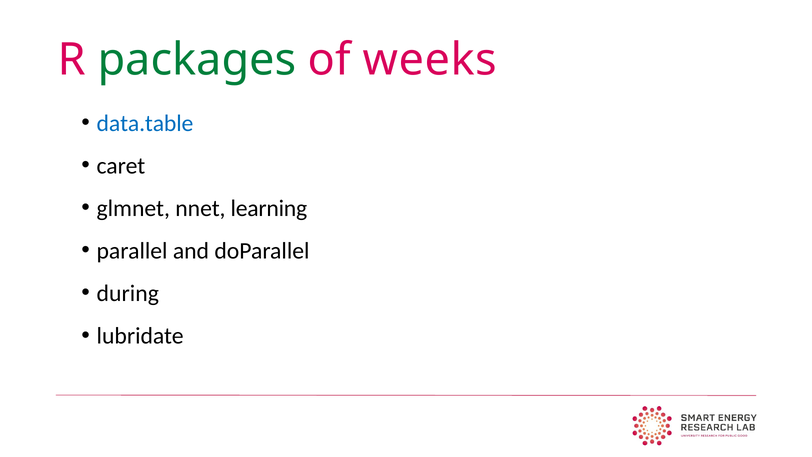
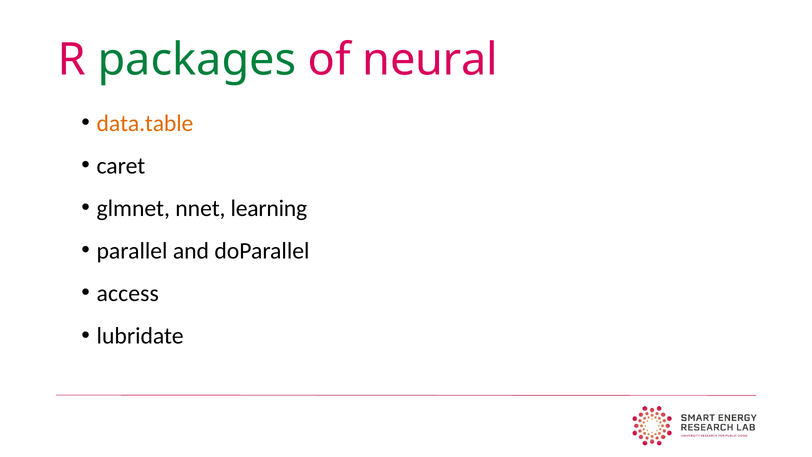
weeks: weeks -> neural
data.table colour: blue -> orange
during: during -> access
